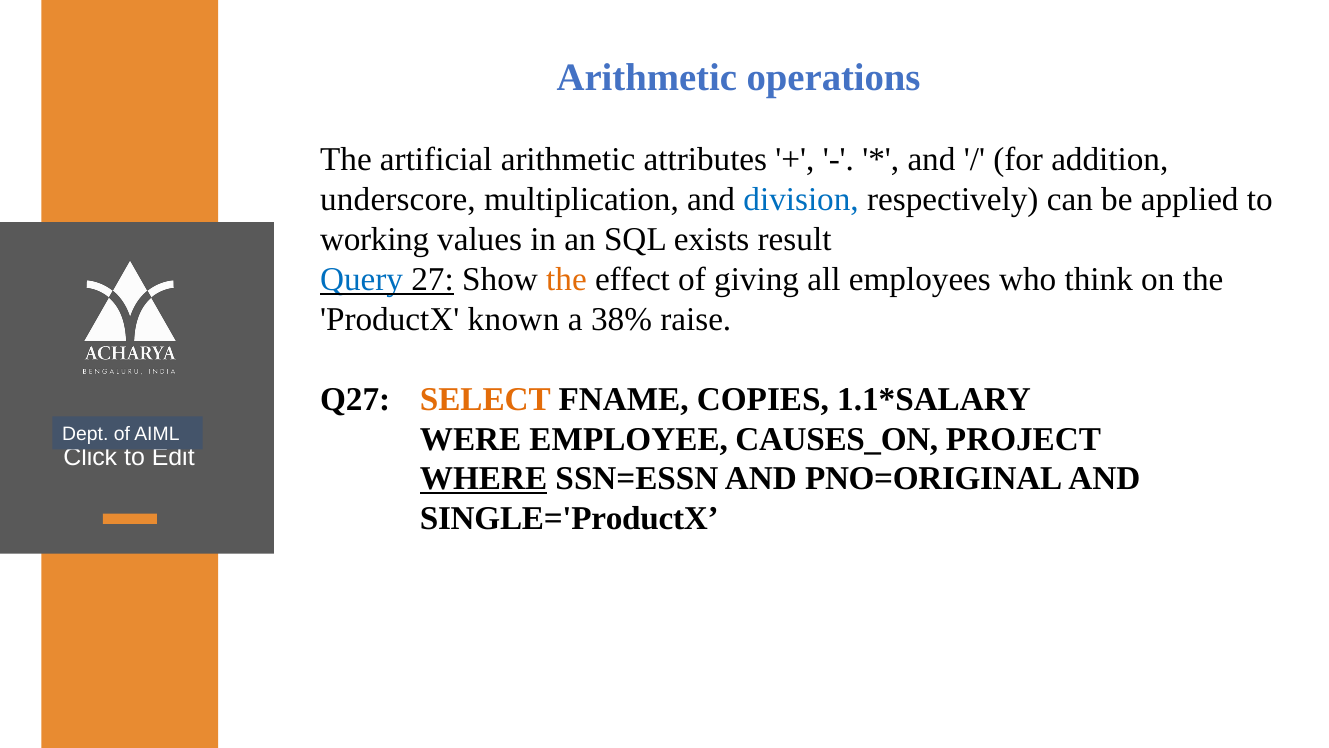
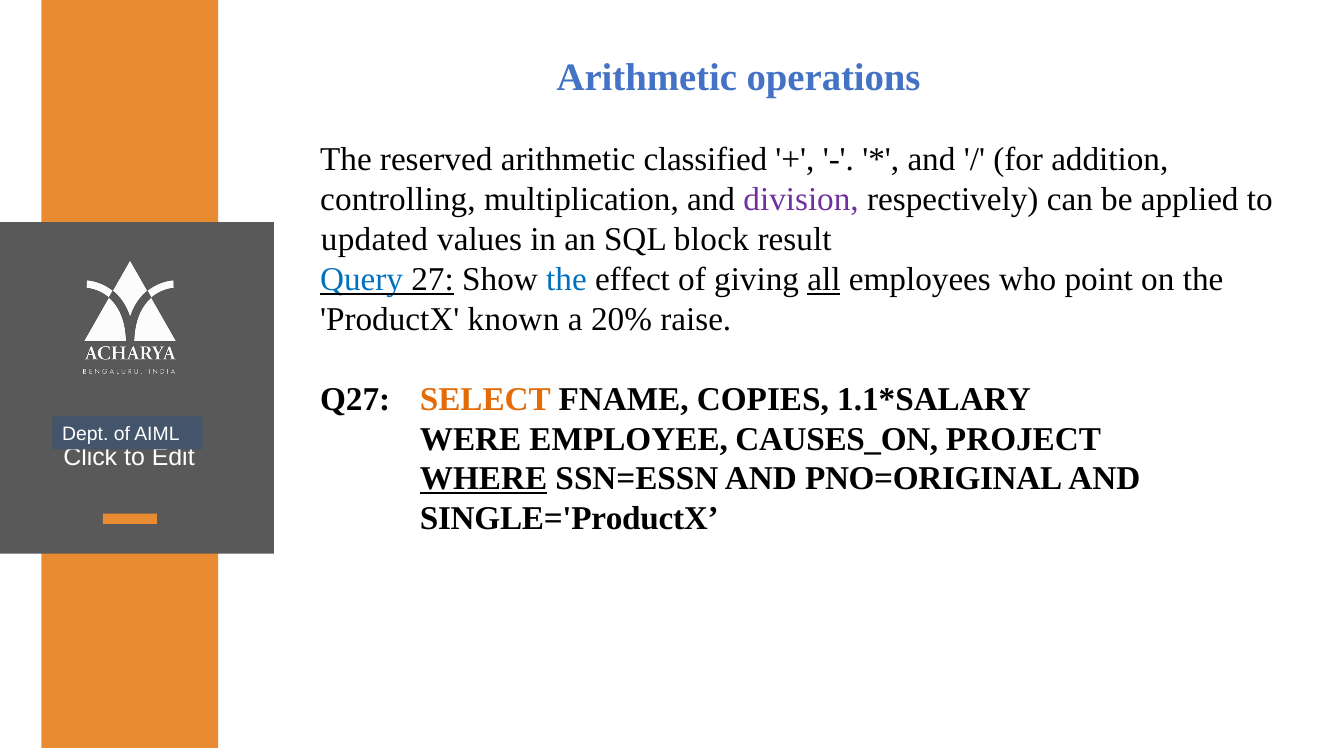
artificial: artificial -> reserved
attributes: attributes -> classified
underscore: underscore -> controlling
division colour: blue -> purple
working: working -> updated
exists: exists -> block
the at (566, 279) colour: orange -> blue
all underline: none -> present
think: think -> point
38%: 38% -> 20%
